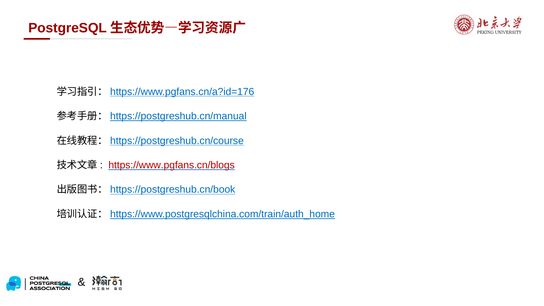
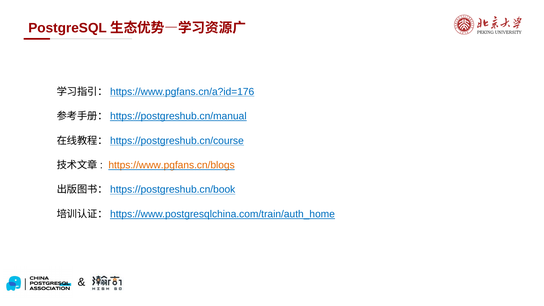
https://www.pgfans.cn/blogs colour: red -> orange
